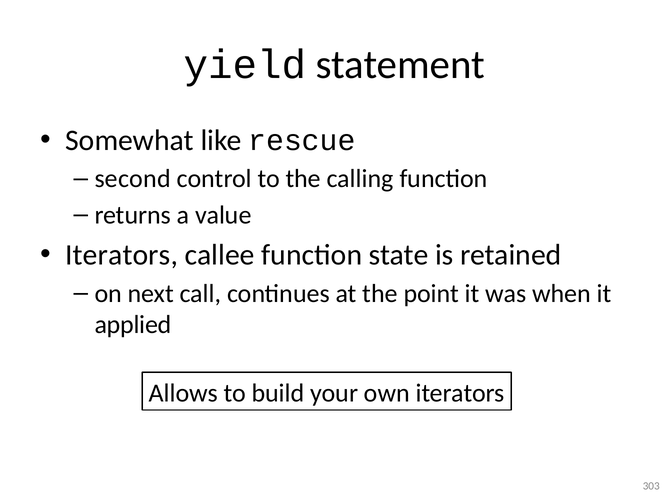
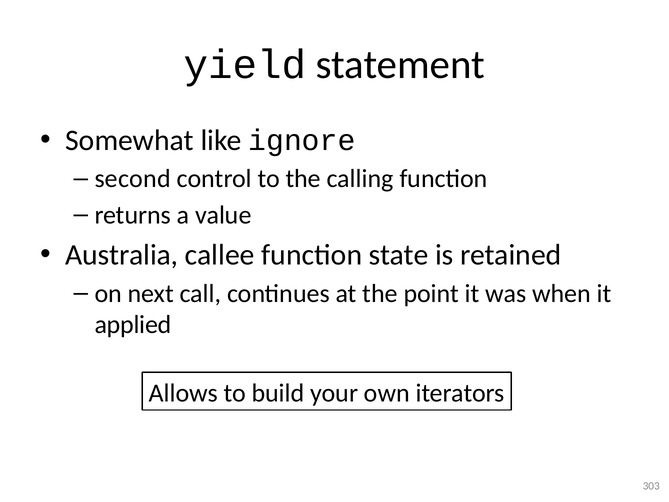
rescue: rescue -> ignore
Iterators at (122, 255): Iterators -> Australia
